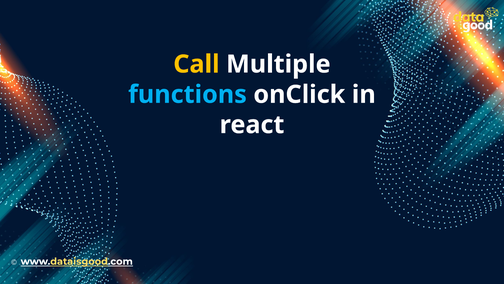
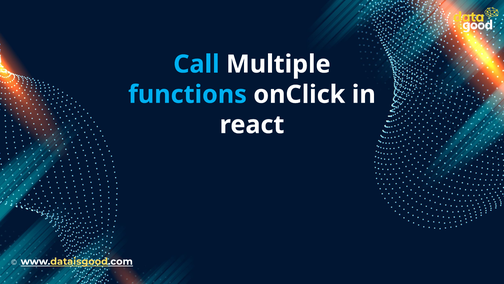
Call colour: yellow -> light blue
